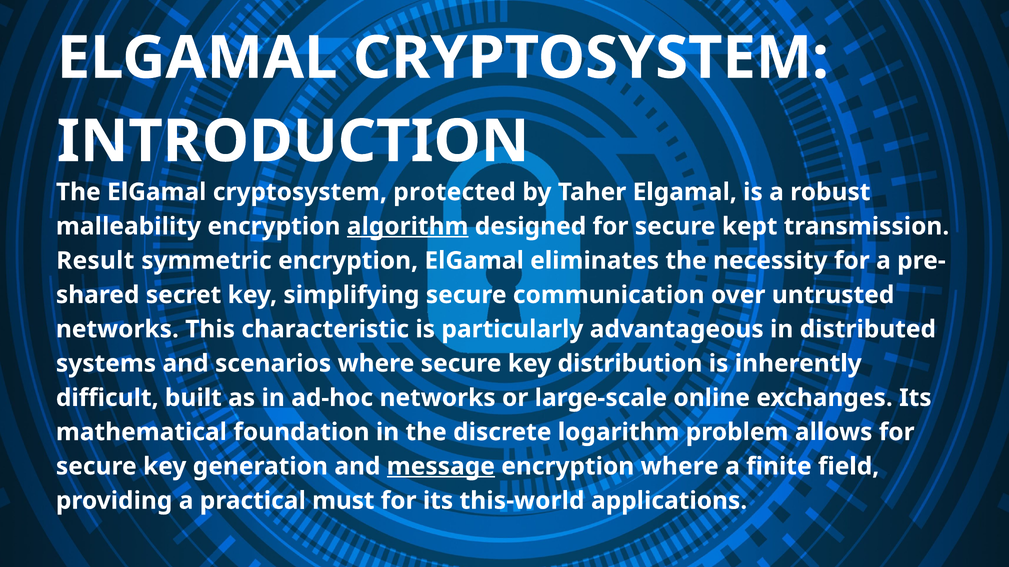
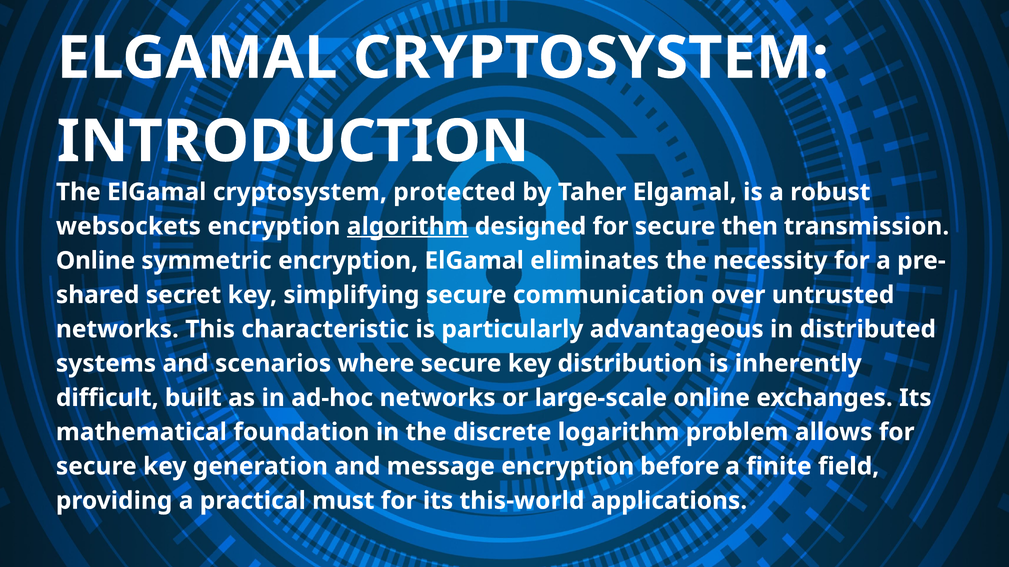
malleability: malleability -> websockets
kept: kept -> then
Result at (95, 261): Result -> Online
message underline: present -> none
encryption where: where -> before
